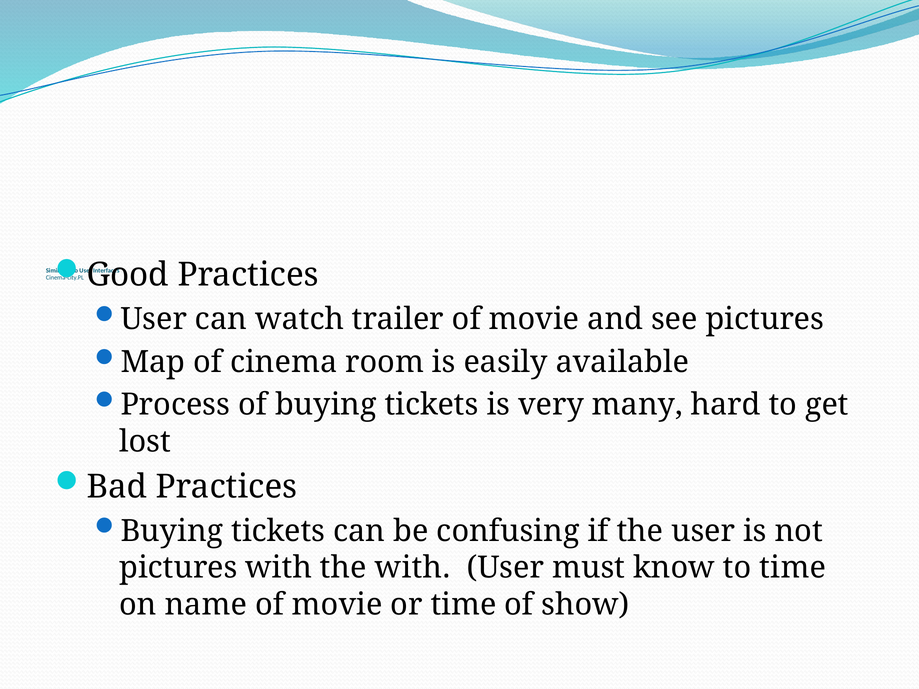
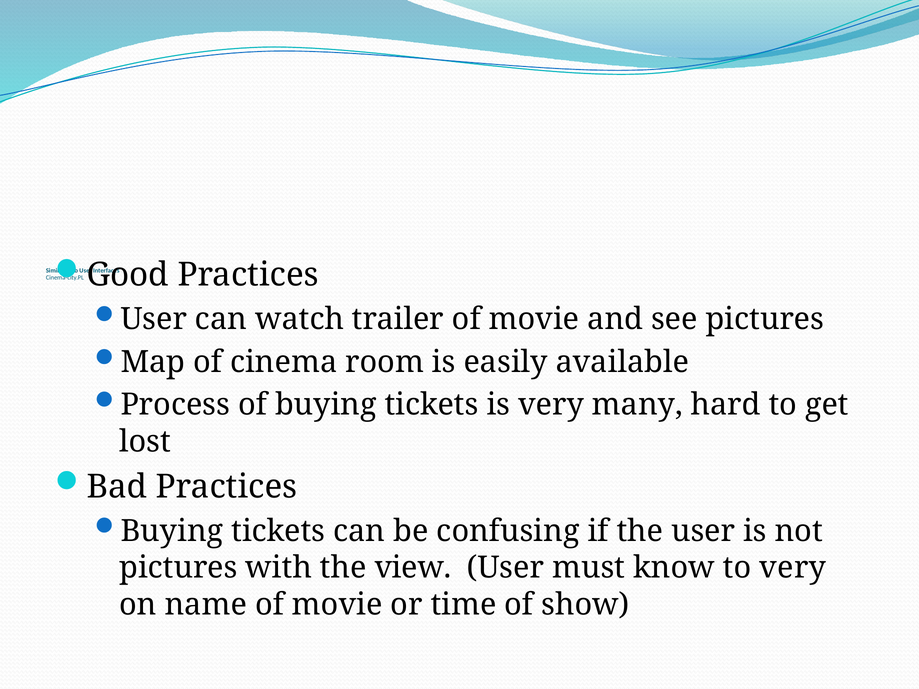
the with: with -> view
to time: time -> very
